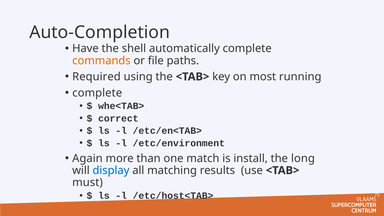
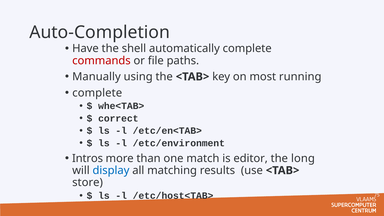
commands colour: orange -> red
Required: Required -> Manually
Again: Again -> Intros
install: install -> editor
must: must -> store
